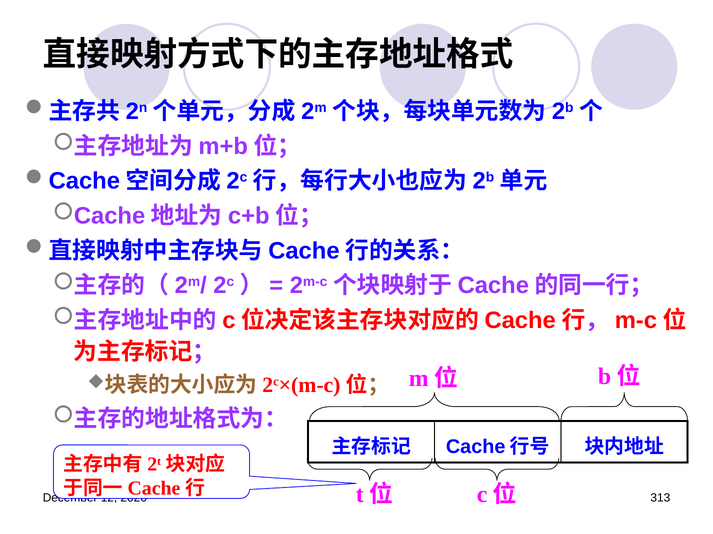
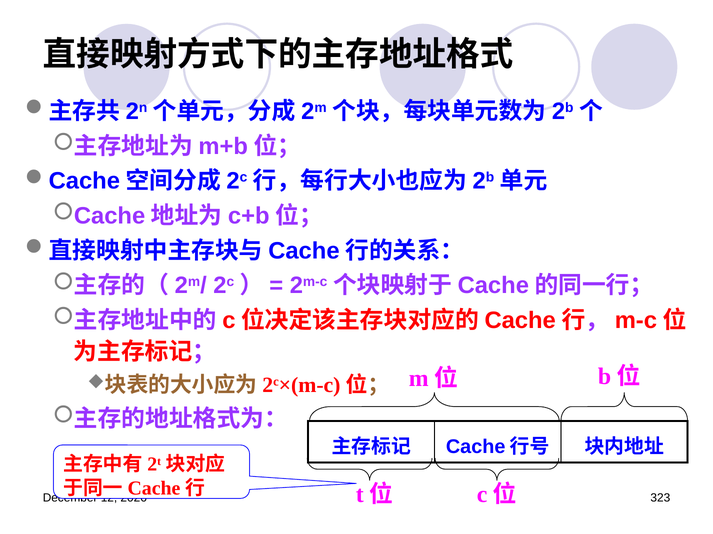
313: 313 -> 323
